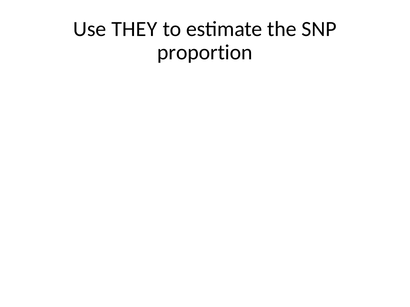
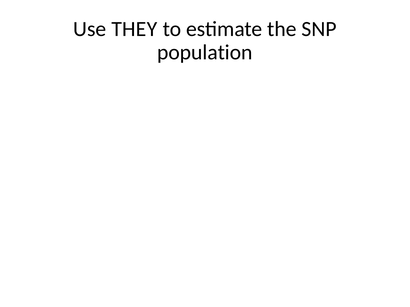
proportion: proportion -> population
